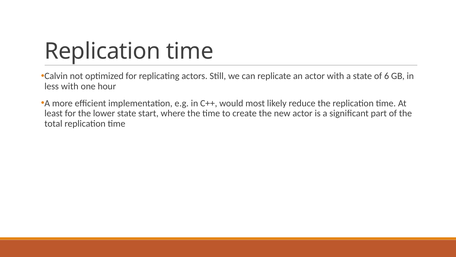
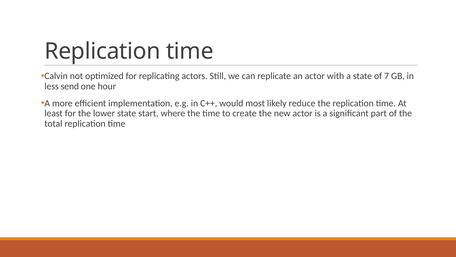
6: 6 -> 7
less with: with -> send
